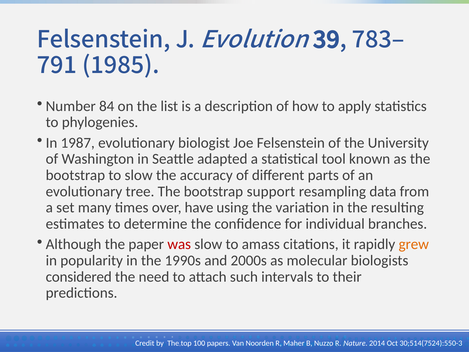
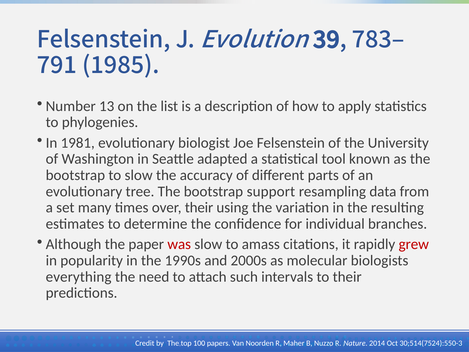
84: 84 -> 13
1987: 1987 -> 1981
over have: have -> their
grew colour: orange -> red
considered: considered -> everything
